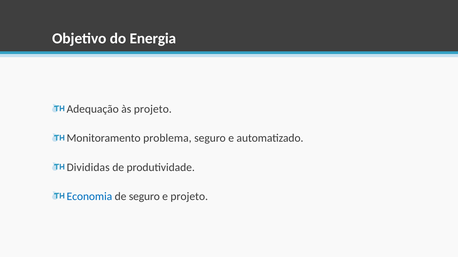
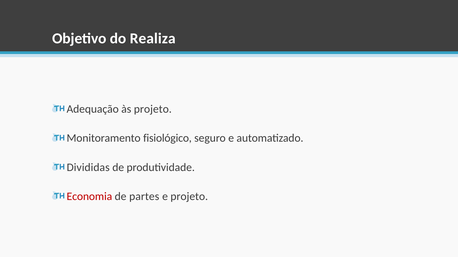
Energia: Energia -> Realiza
problema: problema -> fisiológico
Economia colour: blue -> red
de seguro: seguro -> partes
